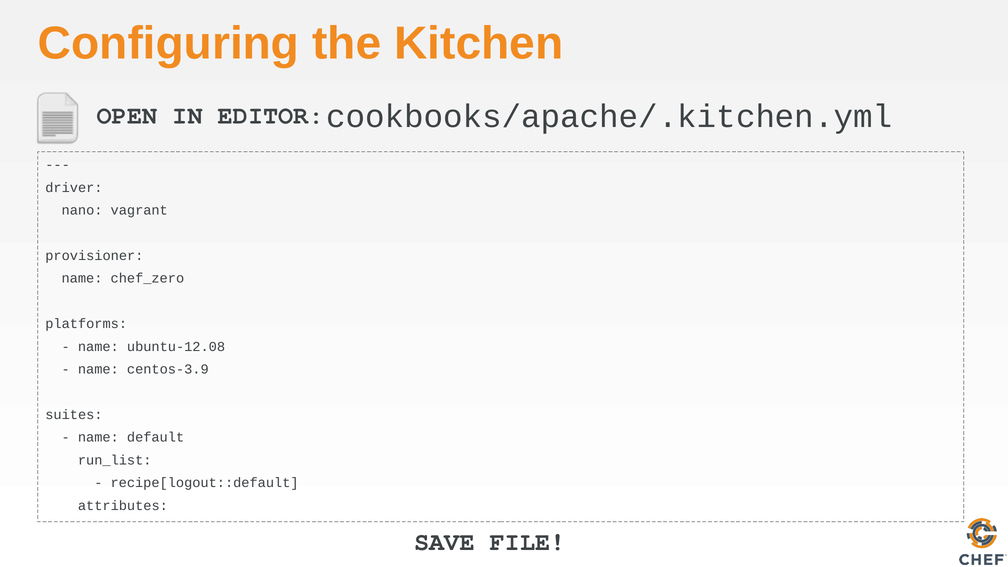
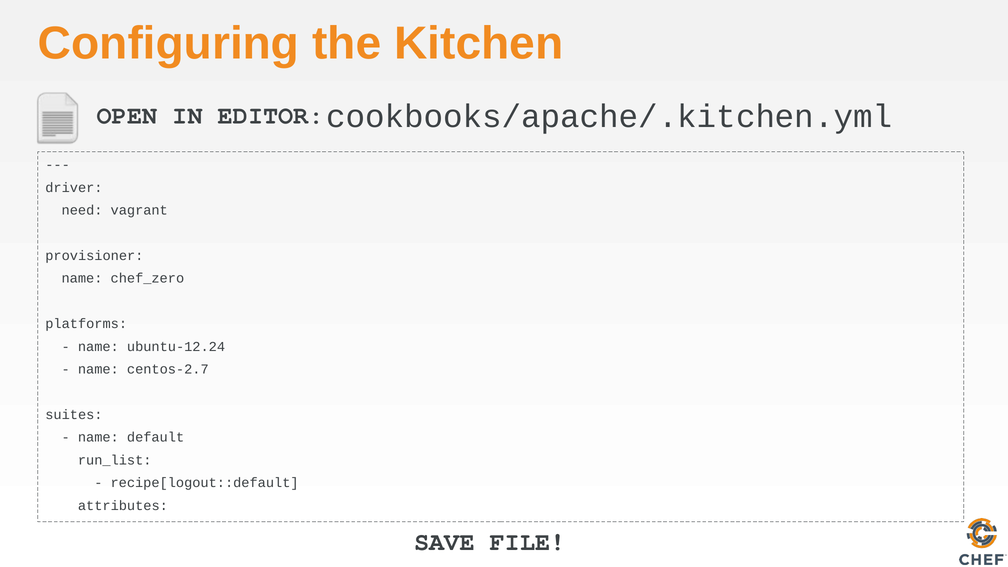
nano: nano -> need
ubuntu-12.08: ubuntu-12.08 -> ubuntu-12.24
centos-3.9: centos-3.9 -> centos-2.7
